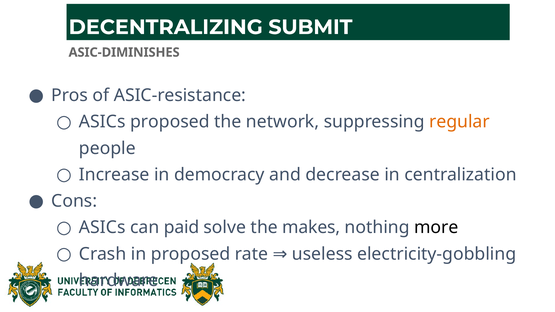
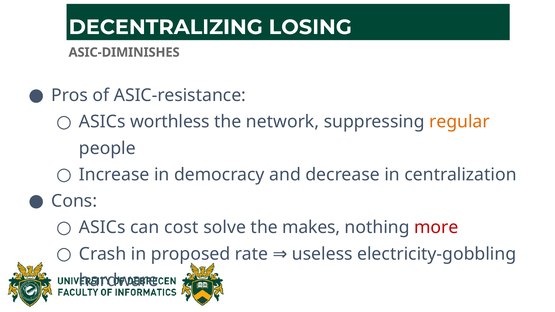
SUBMIT: SUBMIT -> LOSING
ASICs proposed: proposed -> worthless
paid: paid -> cost
more colour: black -> red
